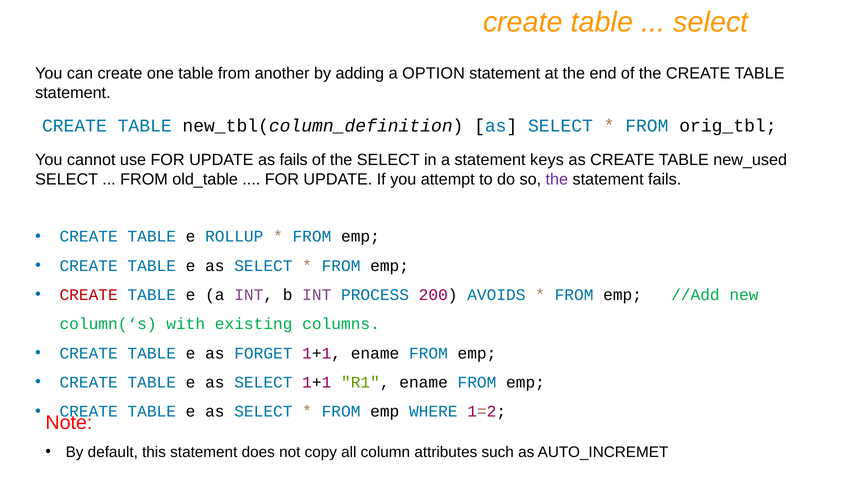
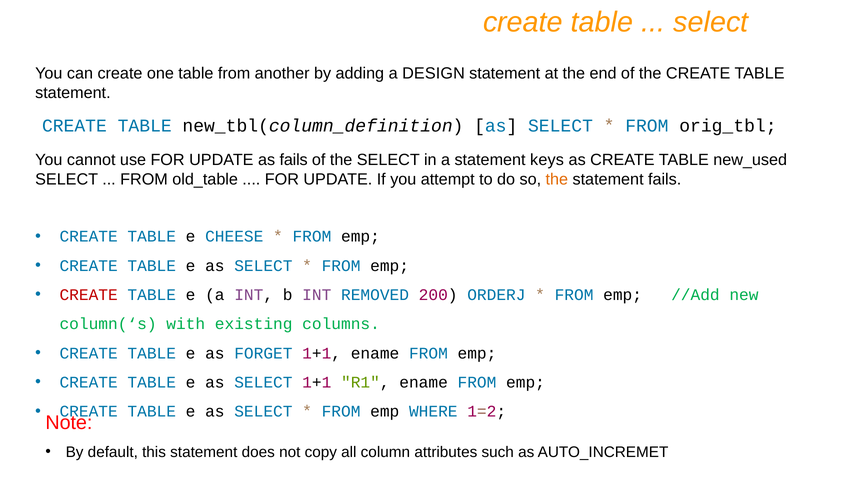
OPTION: OPTION -> DESIGN
the at (557, 179) colour: purple -> orange
ROLLUP: ROLLUP -> CHEESE
PROCESS: PROCESS -> REMOVED
AVOIDS: AVOIDS -> ORDERJ
